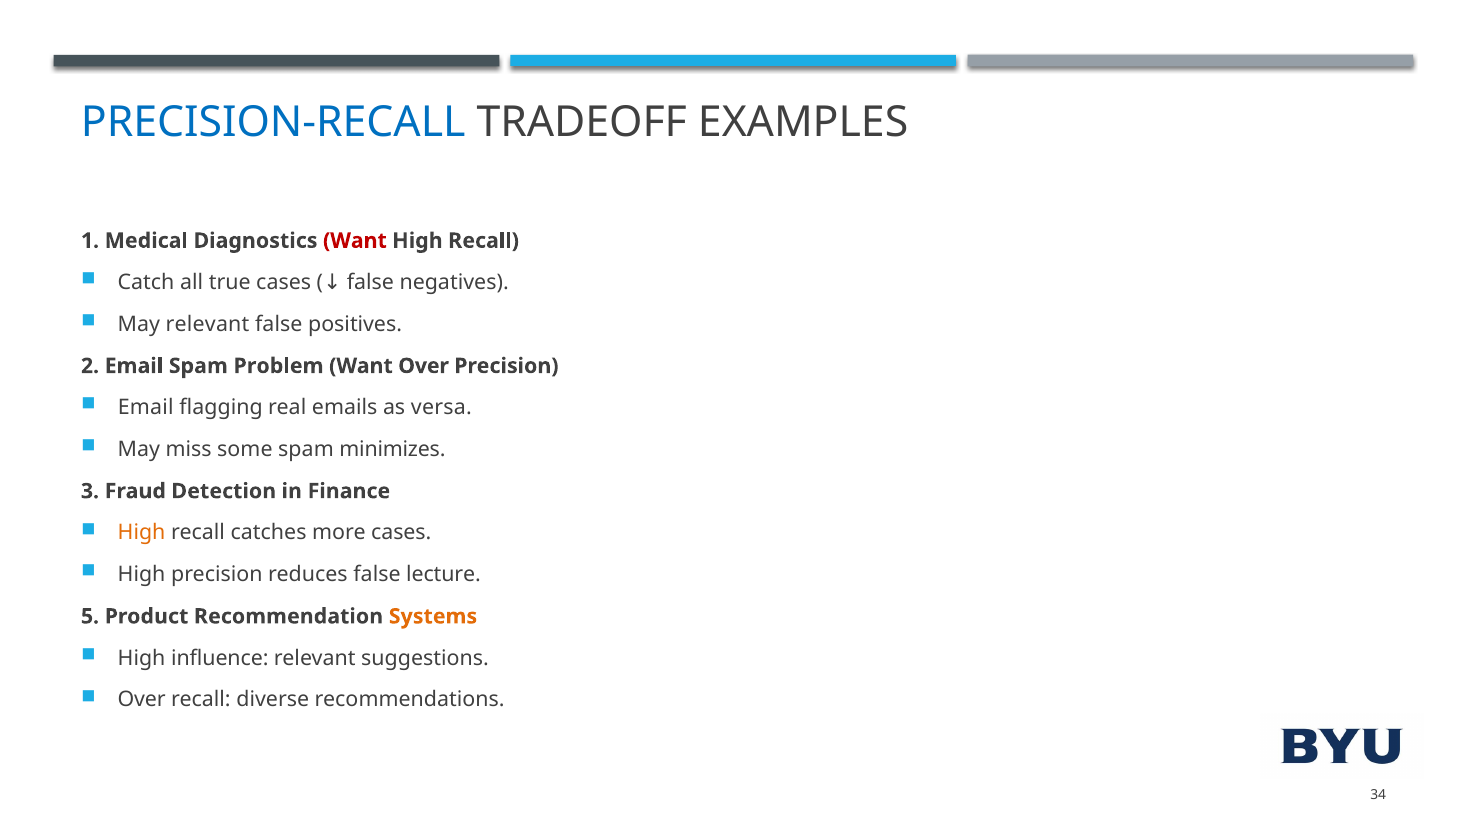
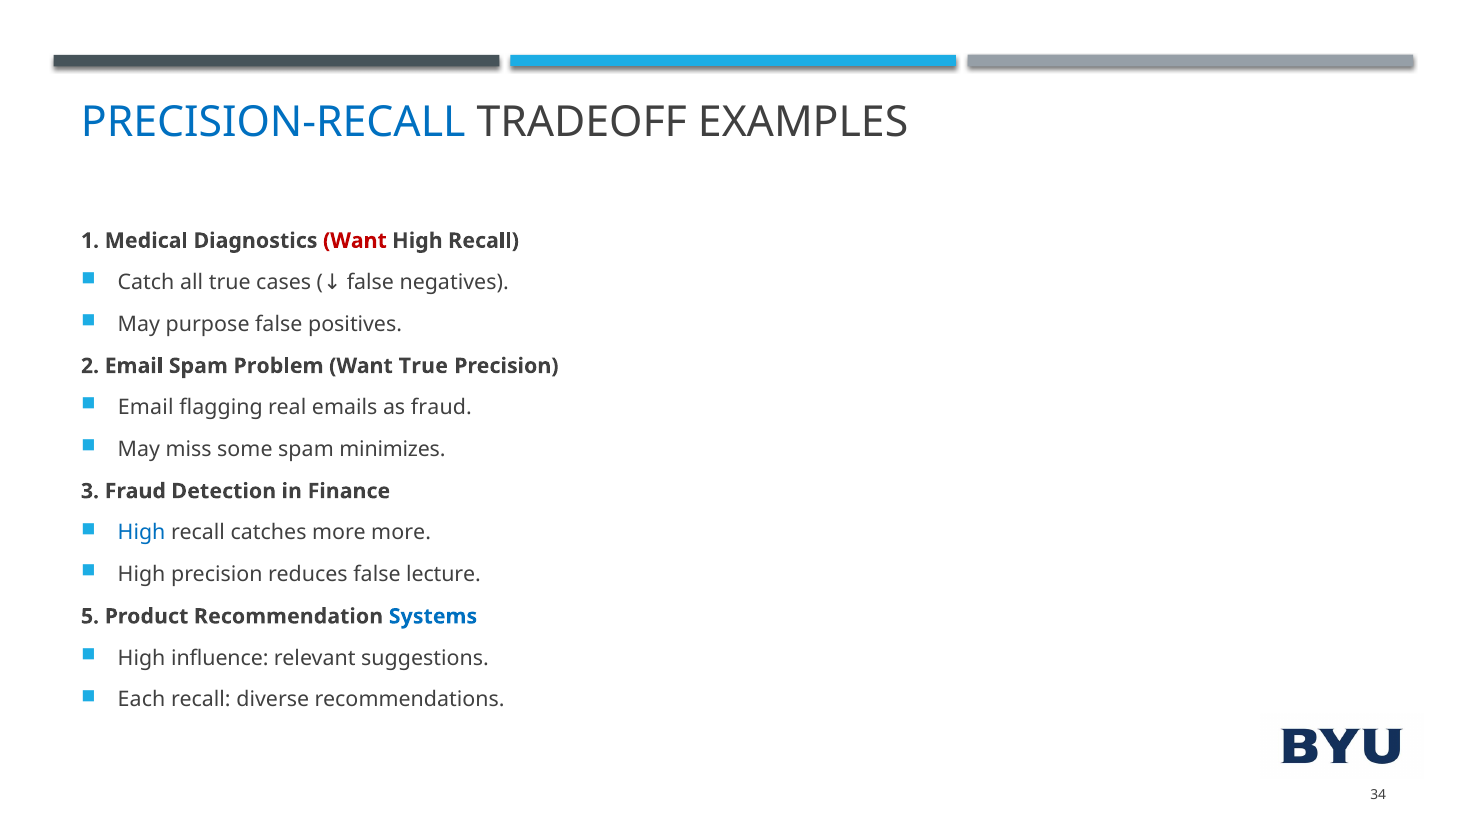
May relevant: relevant -> purpose
Want Over: Over -> True
as versa: versa -> fraud
High at (142, 533) colour: orange -> blue
more cases: cases -> more
Systems colour: orange -> blue
Over at (142, 700): Over -> Each
